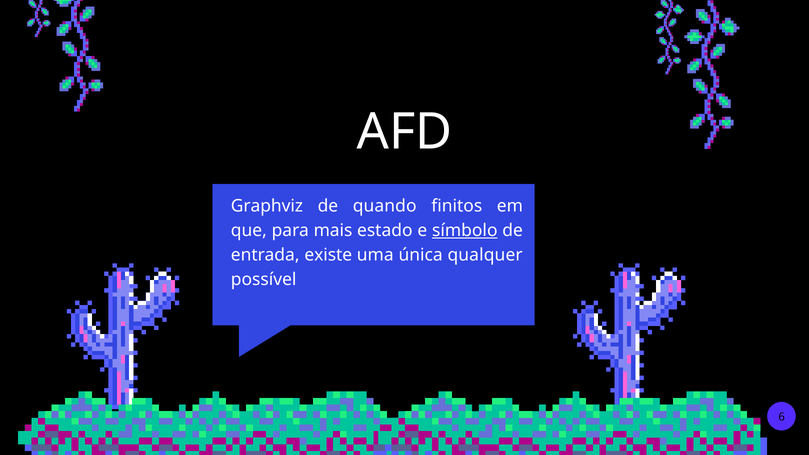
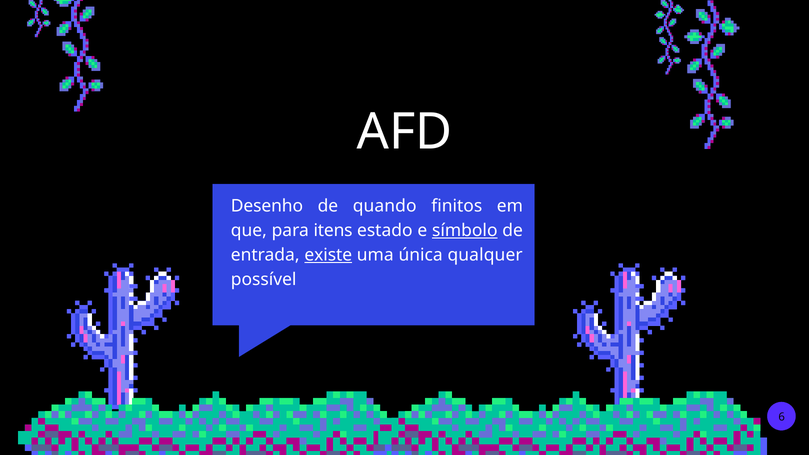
Graphviz: Graphviz -> Desenho
mais: mais -> itens
existe underline: none -> present
